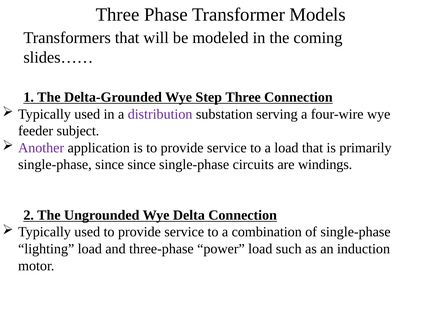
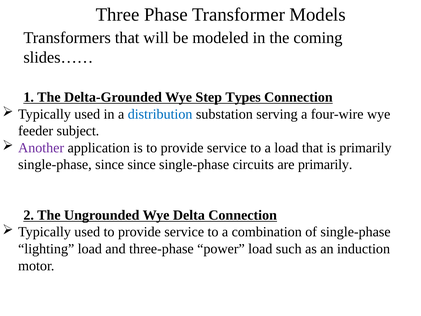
Step Three: Three -> Types
distribution colour: purple -> blue
are windings: windings -> primarily
